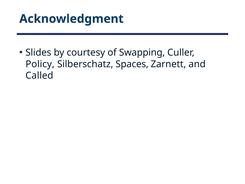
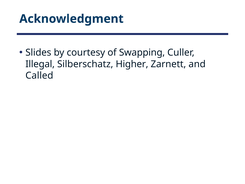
Policy: Policy -> Illegal
Spaces: Spaces -> Higher
